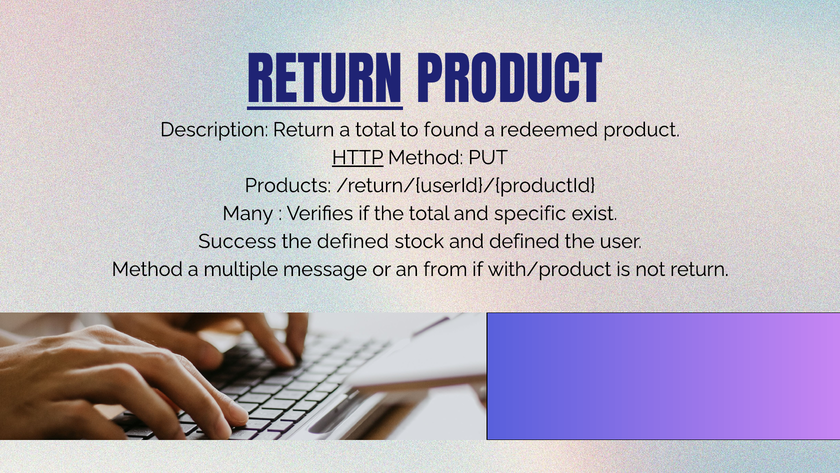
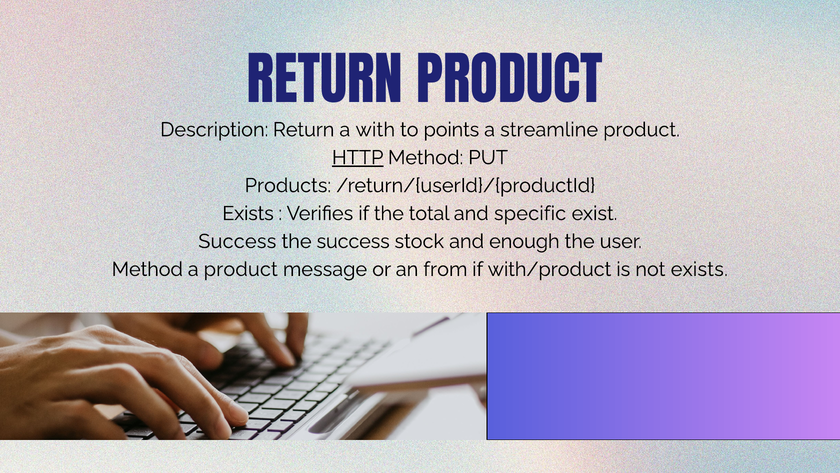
RETURN at (325, 84) underline: present -> none
a total: total -> with
found: found -> points
redeemed: redeemed -> streamline
Many at (248, 213): Many -> Exists
the defined: defined -> success
and defined: defined -> enough
a multiple: multiple -> product
not return: return -> exists
